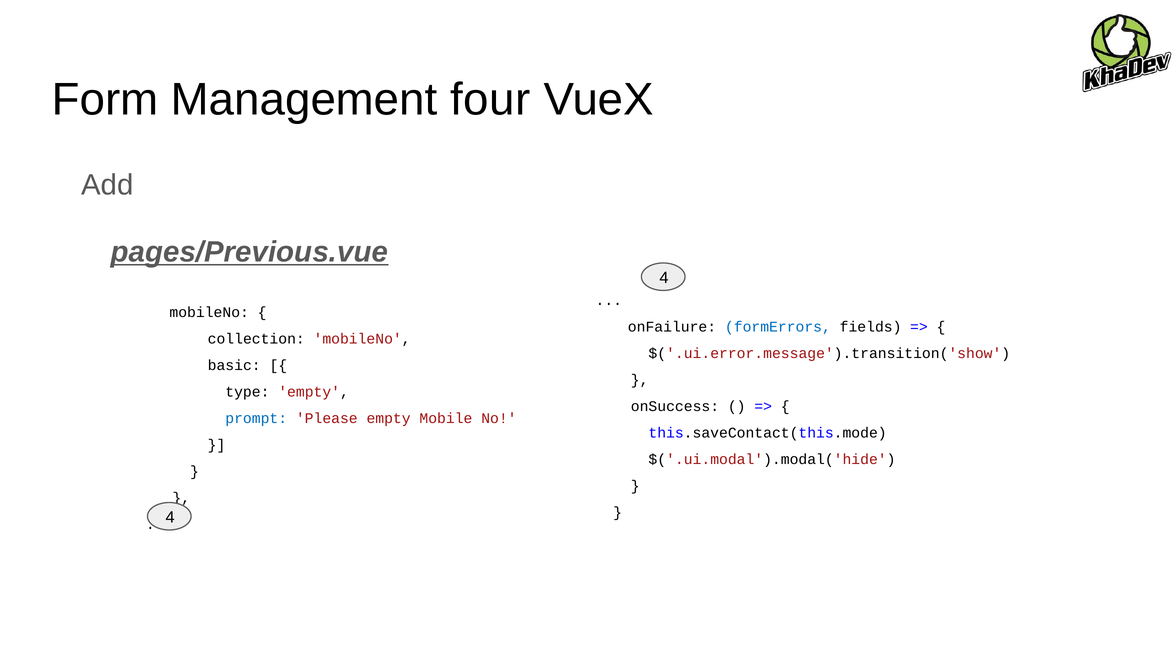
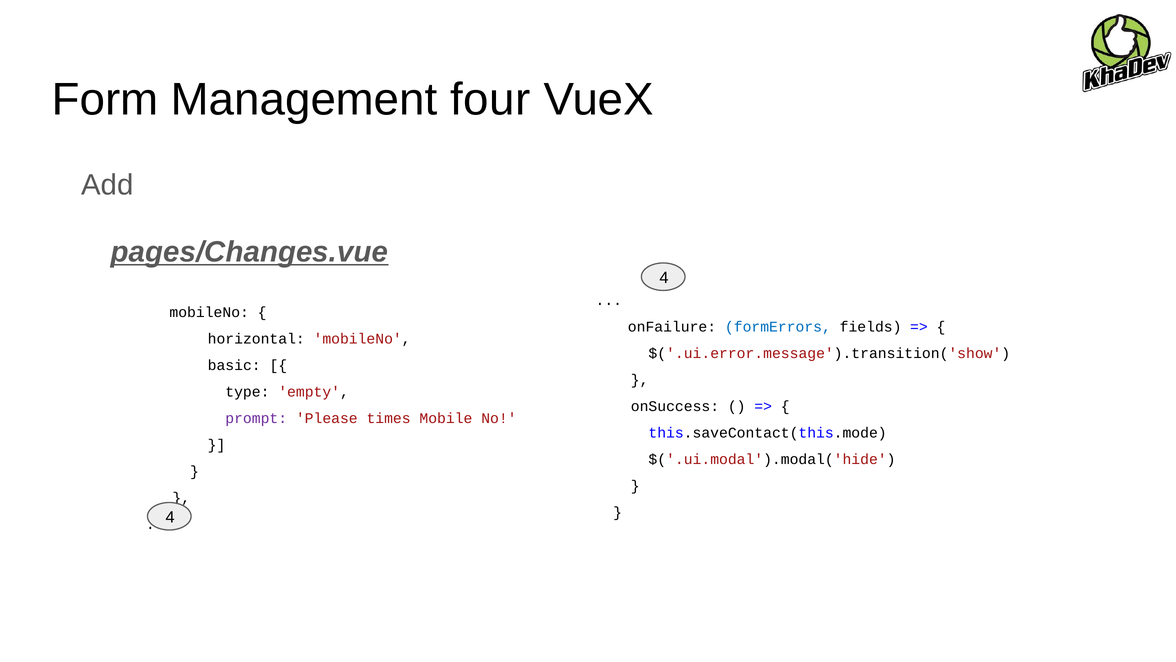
pages/Previous.vue: pages/Previous.vue -> pages/Changes.vue
collection: collection -> horizontal
prompt colour: blue -> purple
Please empty: empty -> times
